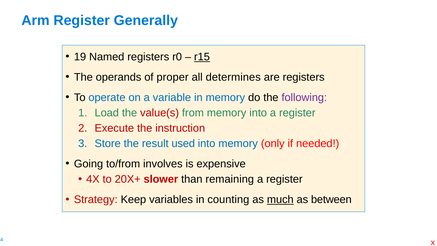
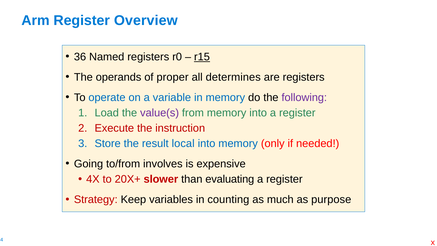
Generally: Generally -> Overview
19: 19 -> 36
value(s colour: red -> purple
used: used -> local
remaining: remaining -> evaluating
much underline: present -> none
between: between -> purpose
